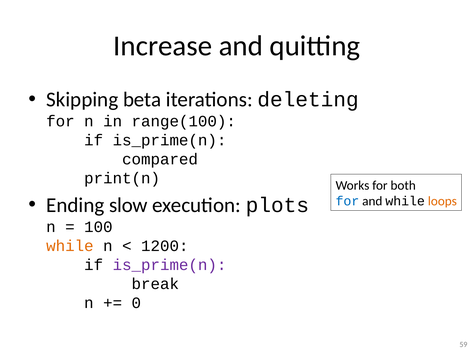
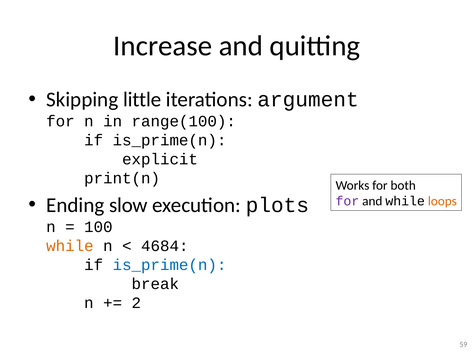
beta: beta -> little
deleting: deleting -> argument
compared: compared -> explicit
for at (347, 201) colour: blue -> purple
1200: 1200 -> 4684
is_prime(n at (170, 264) colour: purple -> blue
0: 0 -> 2
